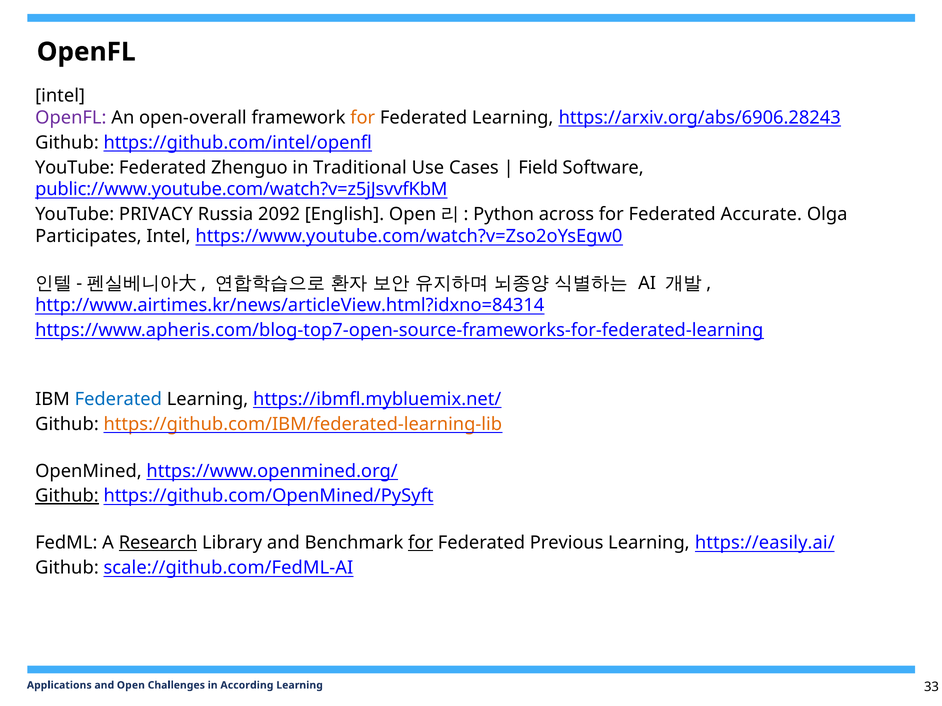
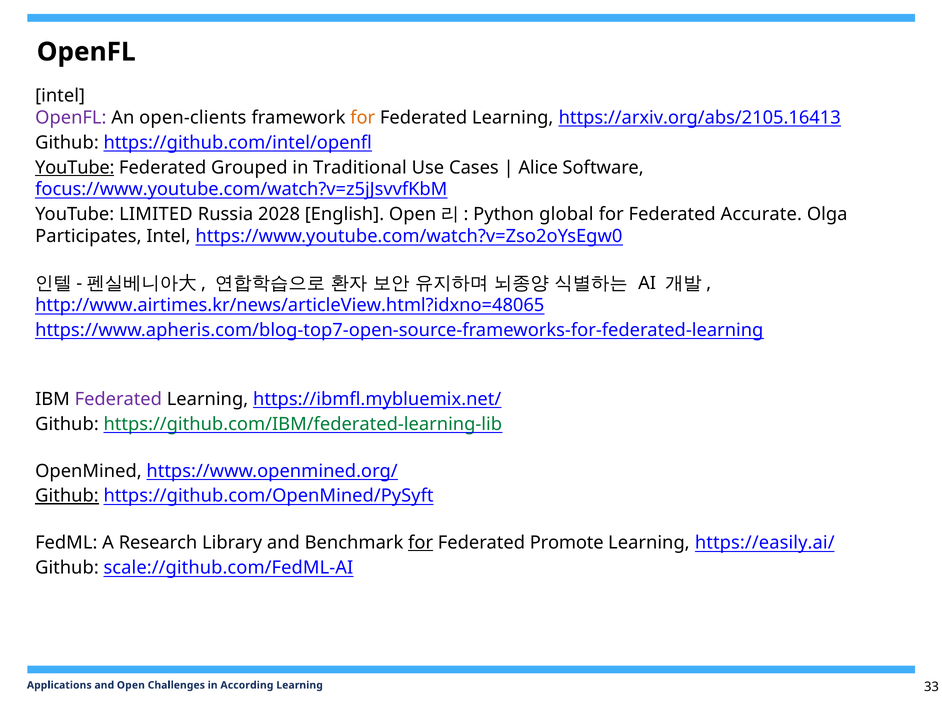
open-overall: open-overall -> open-clients
https://arxiv.org/abs/6906.28243: https://arxiv.org/abs/6906.28243 -> https://arxiv.org/abs/2105.16413
YouTube at (75, 168) underline: none -> present
Zhenguo: Zhenguo -> Grouped
Field: Field -> Alice
public://www.youtube.com/watch?v=z5jJsvvfKbM: public://www.youtube.com/watch?v=z5jJsvvfKbM -> focus://www.youtube.com/watch?v=z5jJsvvfKbM
PRIVACY: PRIVACY -> LIMITED
2092: 2092 -> 2028
across: across -> global
http://www.airtimes.kr/news/articleView.html?idxno=84314: http://www.airtimes.kr/news/articleView.html?idxno=84314 -> http://www.airtimes.kr/news/articleView.html?idxno=48065
Federated at (118, 399) colour: blue -> purple
https://github.com/IBM/federated-learning-lib colour: orange -> green
Research underline: present -> none
Previous: Previous -> Promote
